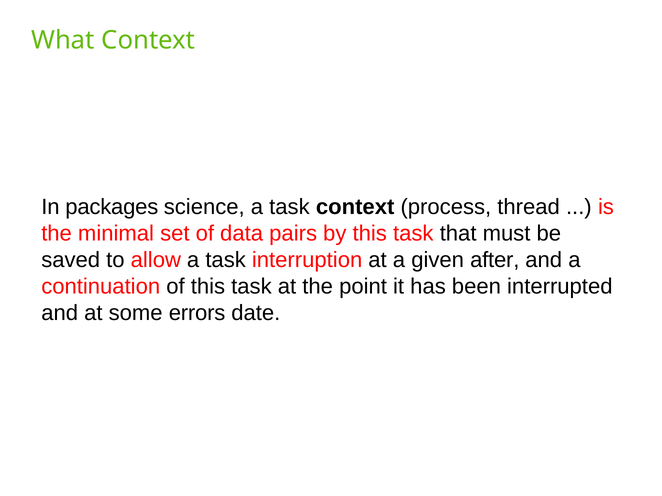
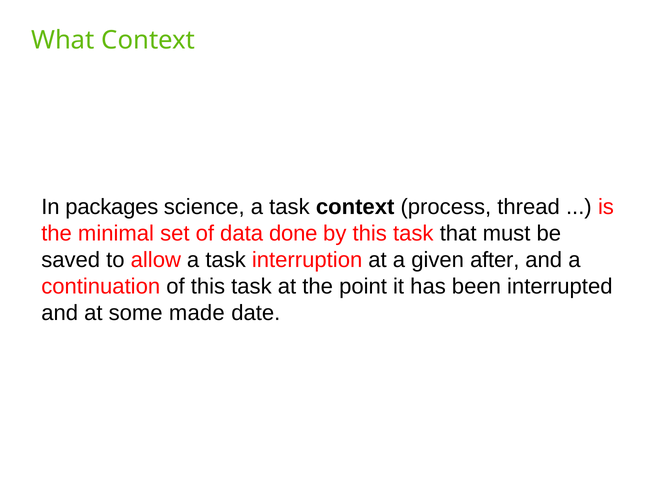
pairs: pairs -> done
errors: errors -> made
